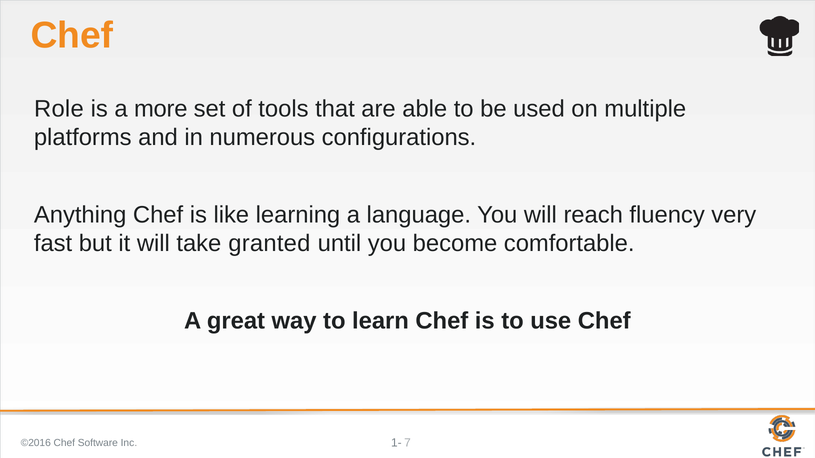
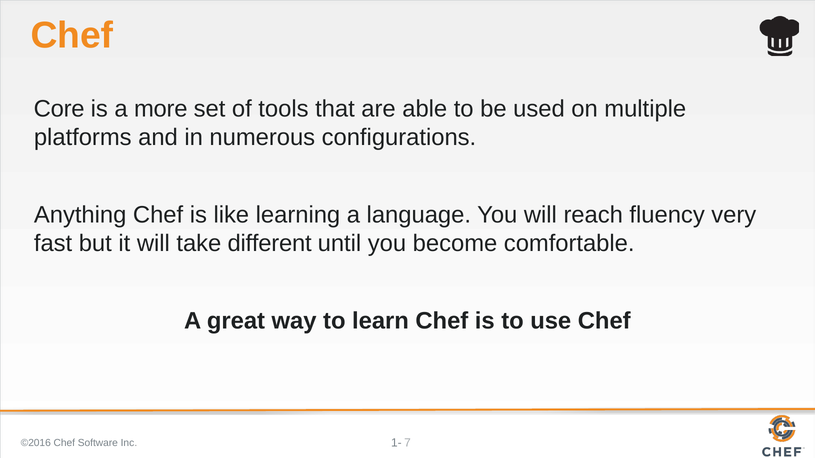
Role: Role -> Core
granted: granted -> different
